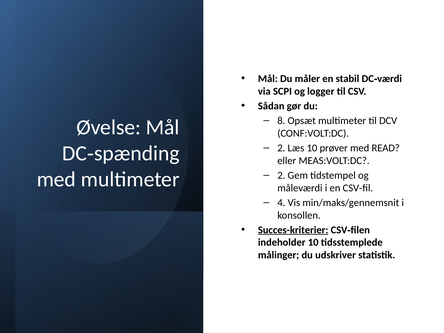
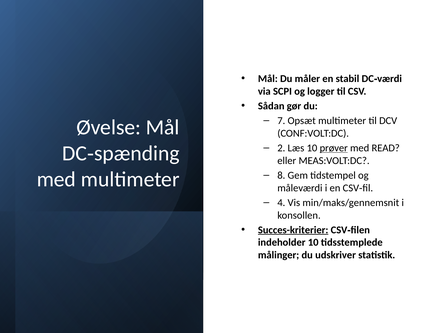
8: 8 -> 7
prøver underline: none -> present
2 at (281, 175): 2 -> 8
